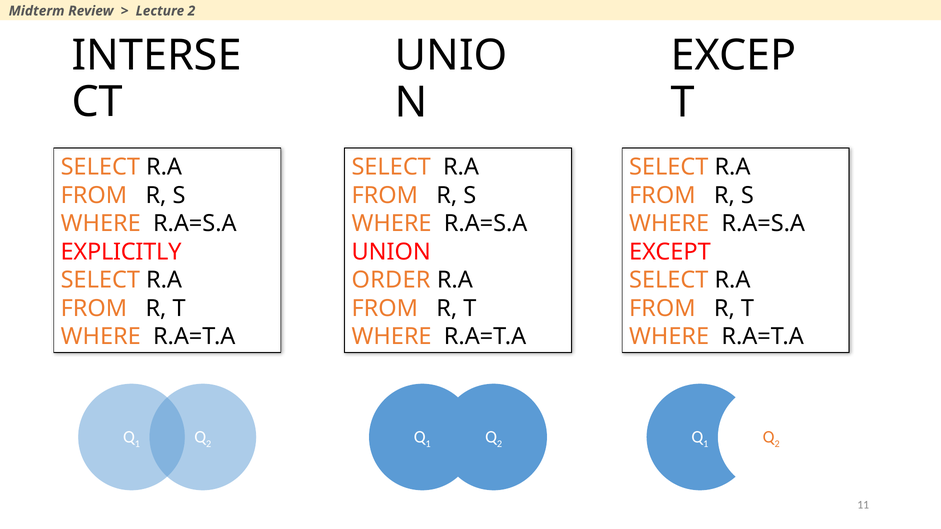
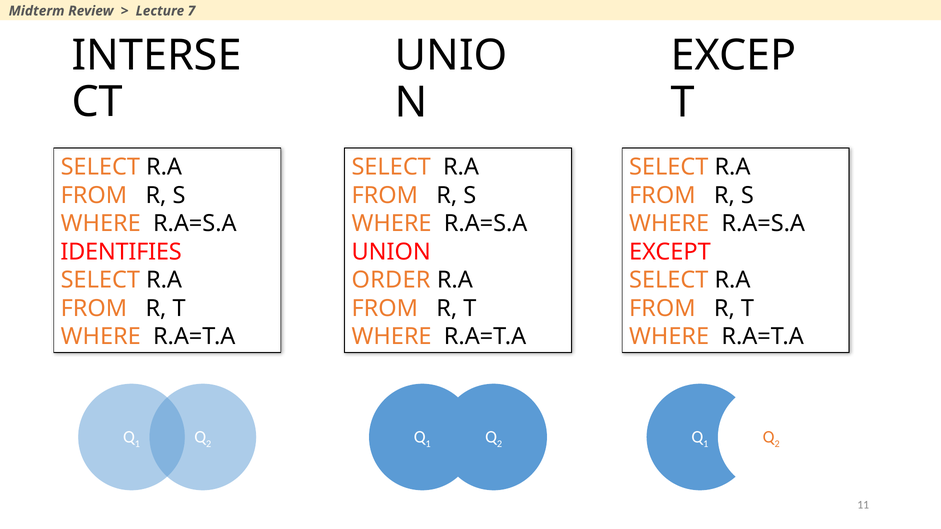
Lecture 2: 2 -> 7
EXPLICITLY: EXPLICITLY -> IDENTIFIES
